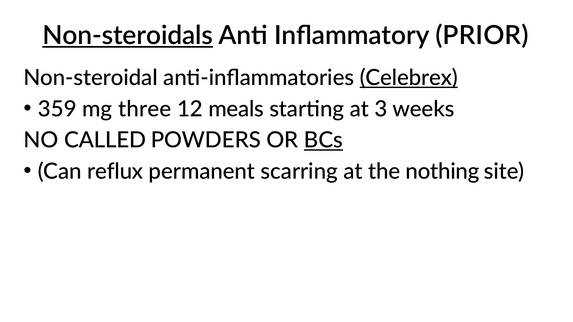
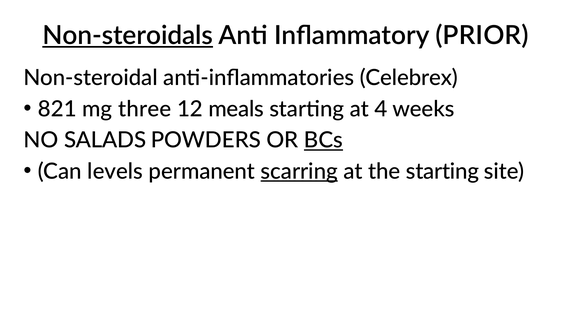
Celebrex underline: present -> none
359: 359 -> 821
3: 3 -> 4
CALLED: CALLED -> SALADS
reflux: reflux -> levels
scarring underline: none -> present
the nothing: nothing -> starting
